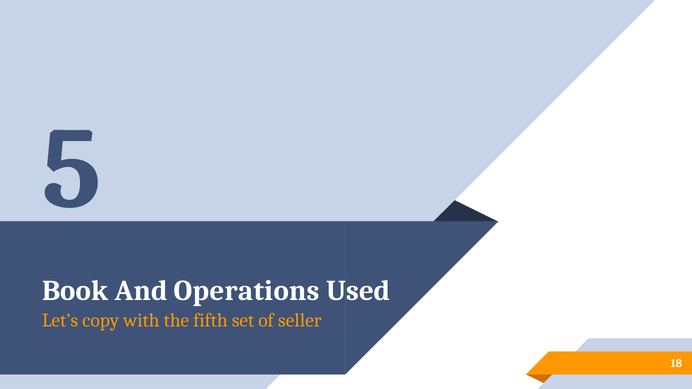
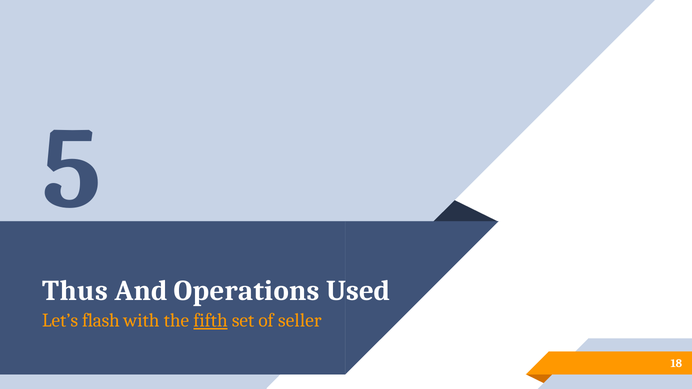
Book: Book -> Thus
copy: copy -> flash
fifth underline: none -> present
